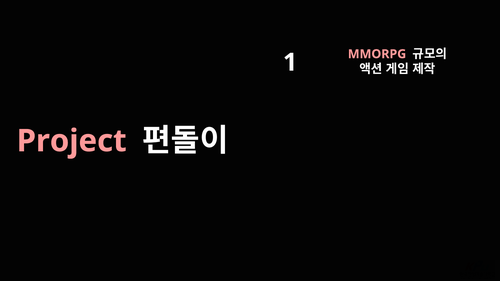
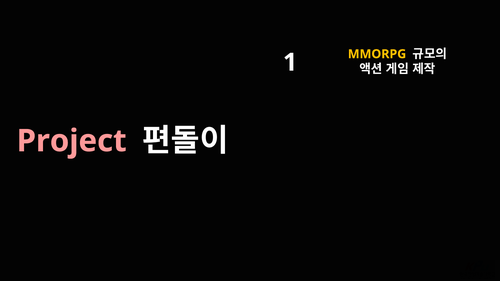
MMORPG colour: pink -> yellow
